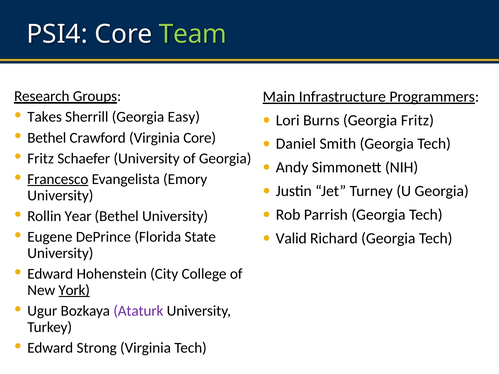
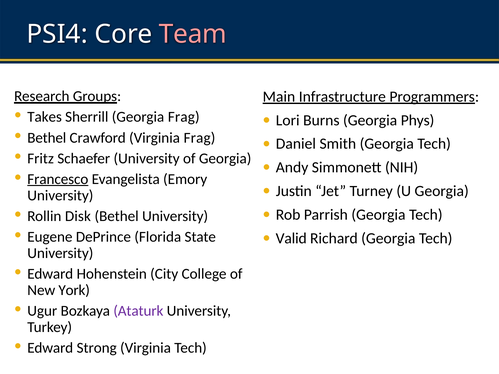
Team colour: light green -> pink
Georgia Easy: Easy -> Frag
Georgia Fritz: Fritz -> Phys
Virginia Core: Core -> Frag
Year: Year -> Disk
York underline: present -> none
